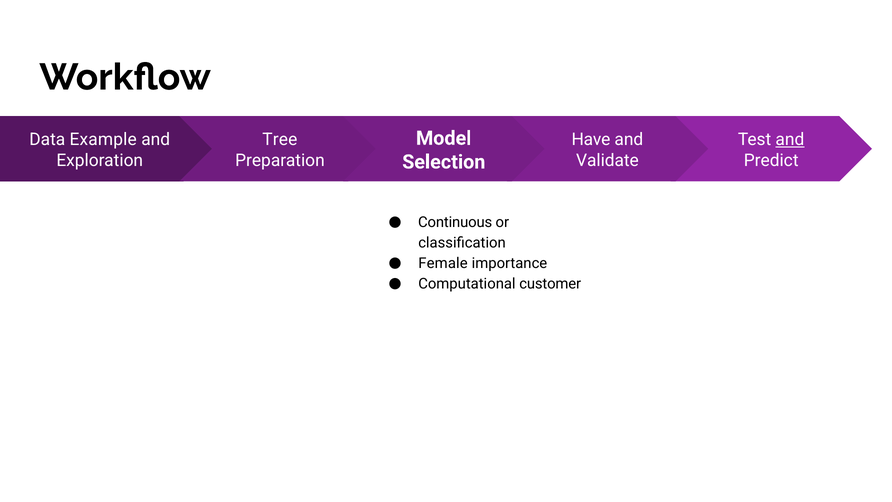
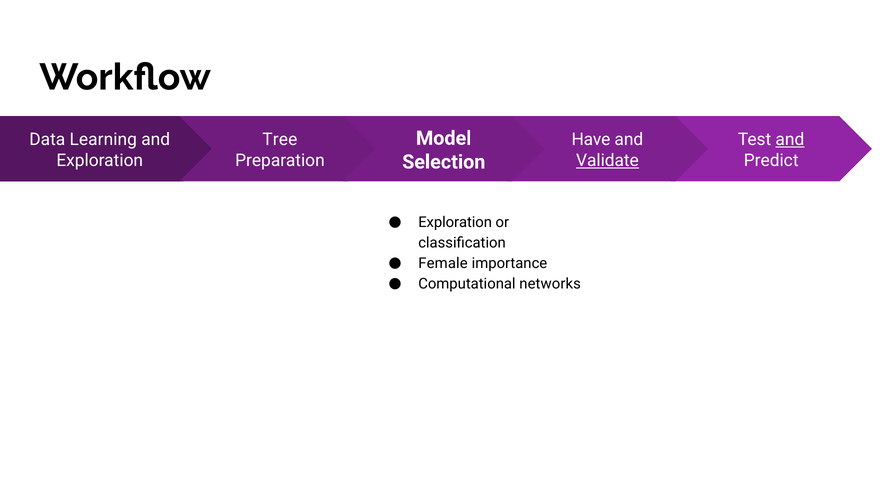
Example: Example -> Learning
Validate underline: none -> present
Continuous at (455, 222): Continuous -> Exploration
customer: customer -> networks
